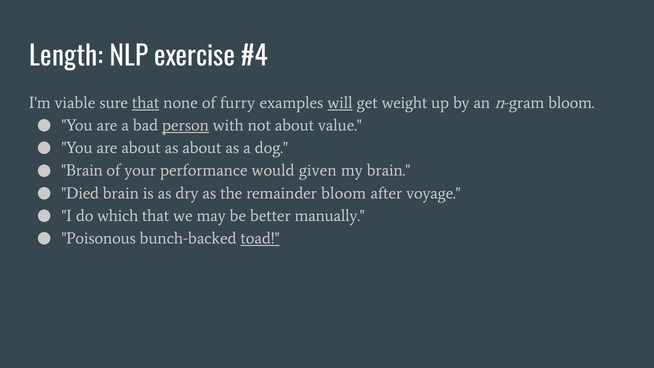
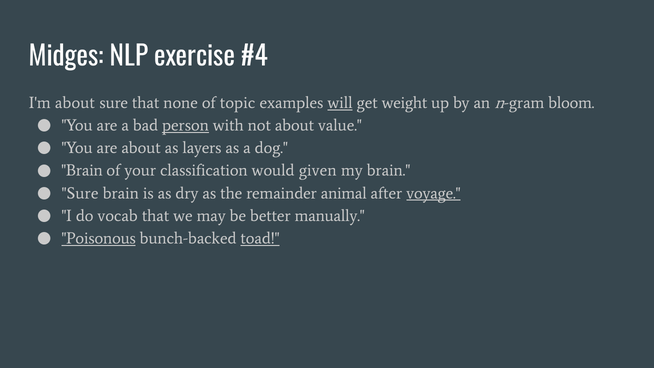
Length: Length -> Midges
I'm viable: viable -> about
that at (146, 103) underline: present -> none
furry: furry -> topic
as about: about -> layers
performance: performance -> classification
Died at (80, 193): Died -> Sure
remainder bloom: bloom -> animal
voyage underline: none -> present
which: which -> vocab
Poisonous underline: none -> present
